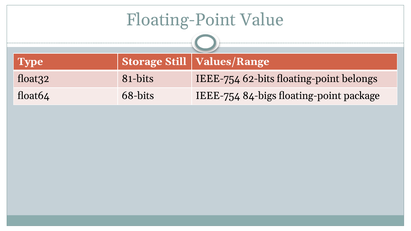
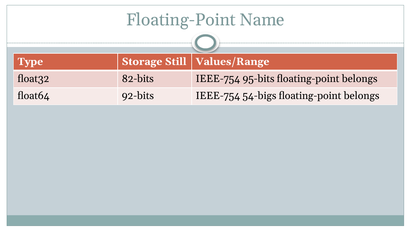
Value: Value -> Name
81-bits: 81-bits -> 82-bits
62-bits: 62-bits -> 95-bits
68-bits: 68-bits -> 92-bits
84-bigs: 84-bigs -> 54-bigs
package at (362, 96): package -> belongs
